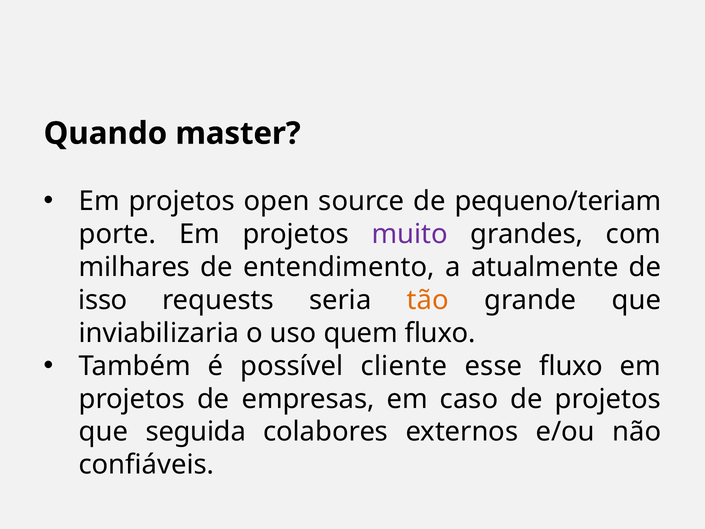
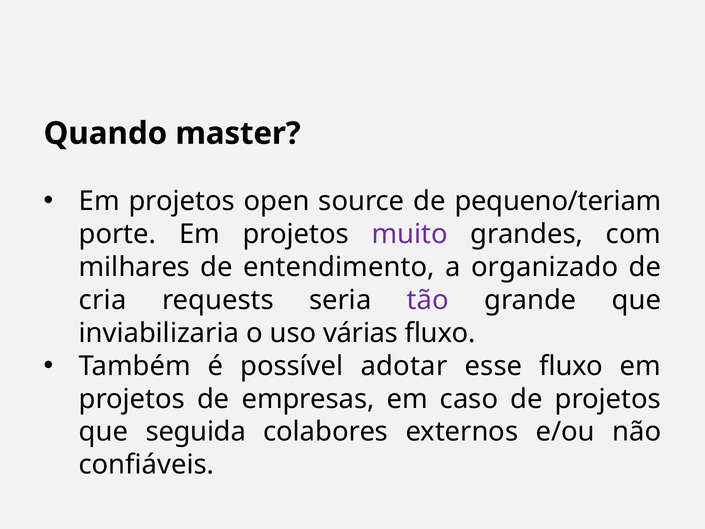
atualmente: atualmente -> organizado
isso: isso -> cria
tão colour: orange -> purple
quem: quem -> várias
cliente: cliente -> adotar
